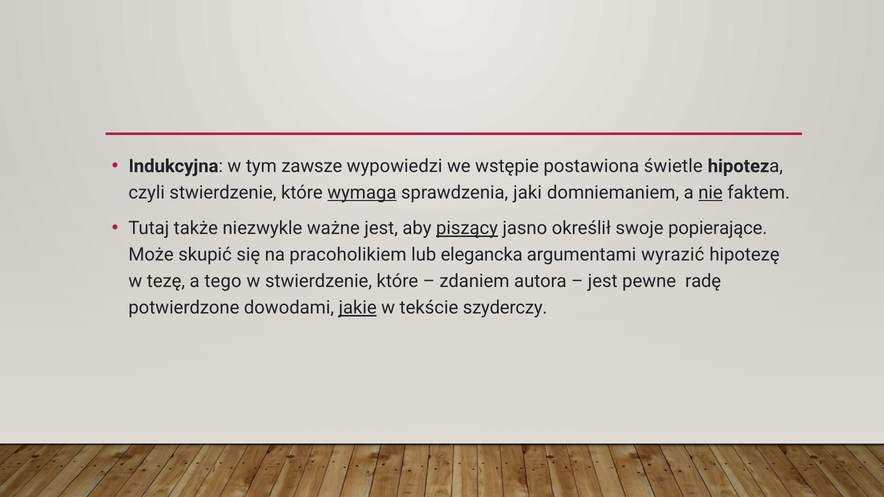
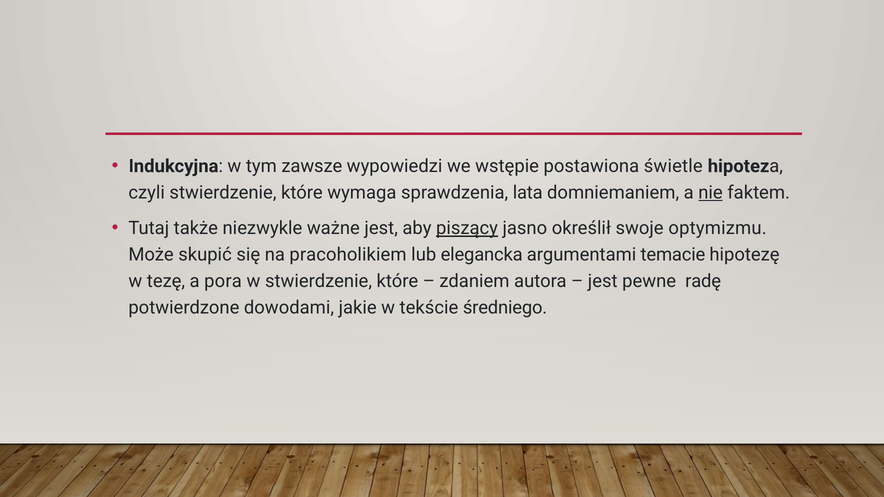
wymaga underline: present -> none
jaki: jaki -> lata
popierające: popierające -> optymizmu
wyrazić: wyrazić -> temacie
tego: tego -> pora
jakie underline: present -> none
szyderczy: szyderczy -> średniego
